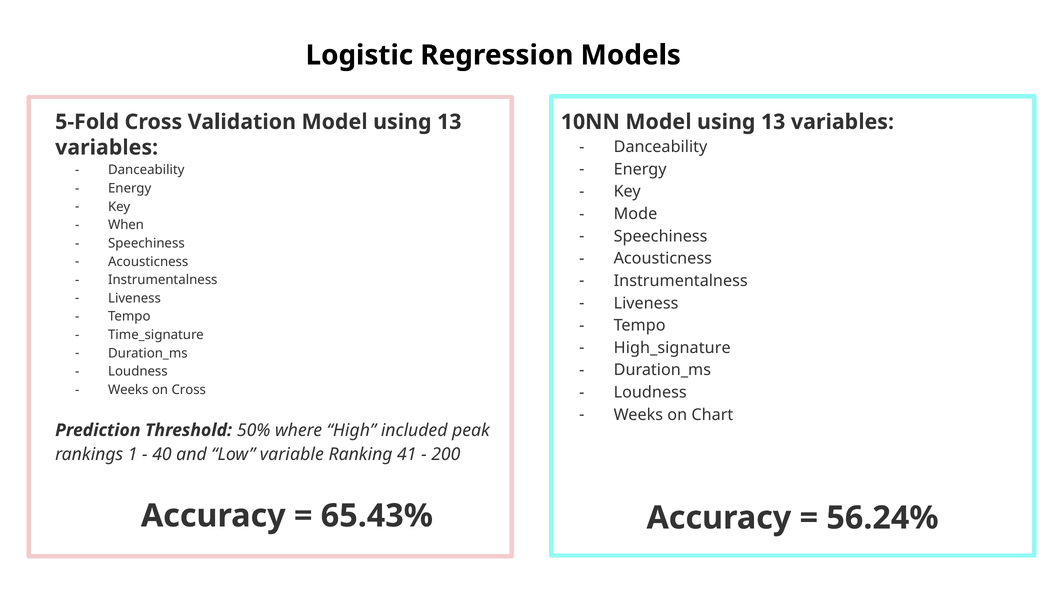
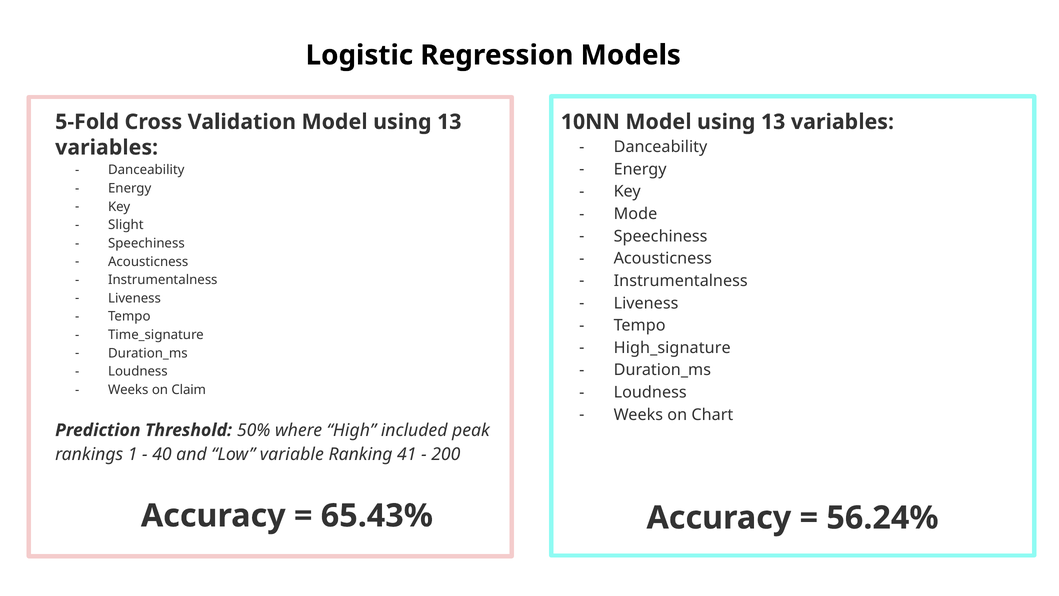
When: When -> Slight
on Cross: Cross -> Claim
